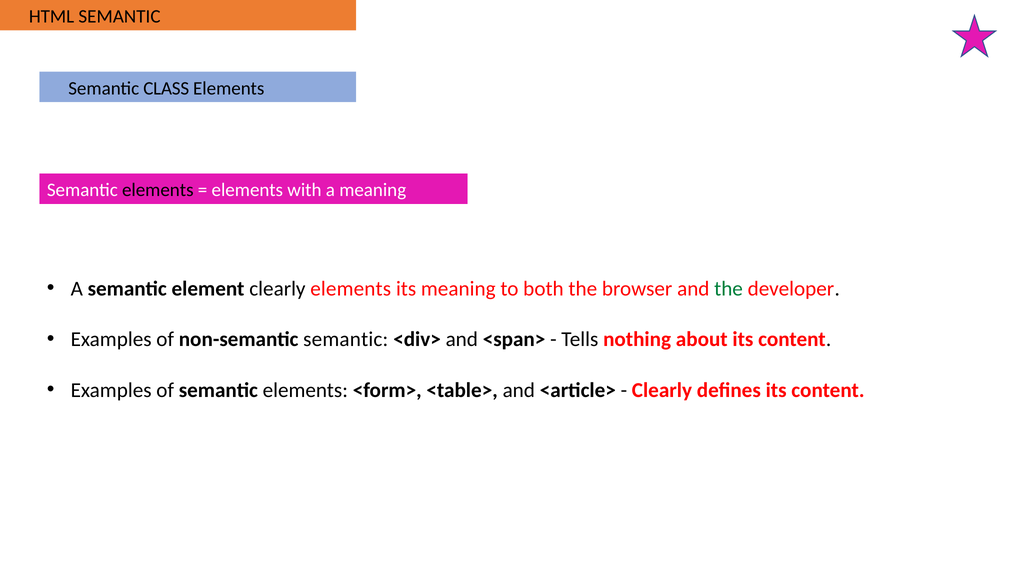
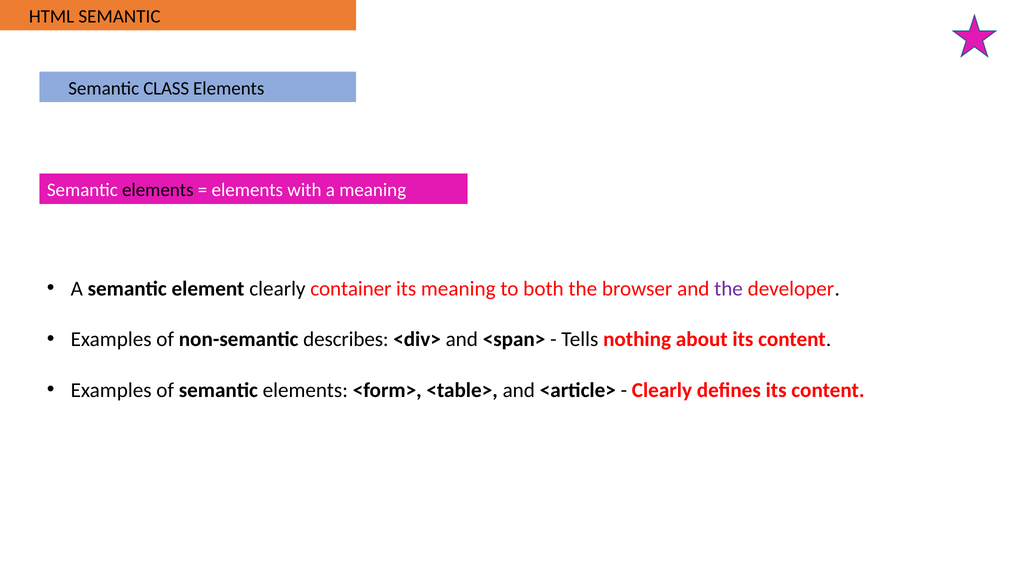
clearly elements: elements -> container
the at (729, 288) colour: green -> purple
non-semantic semantic: semantic -> describes
